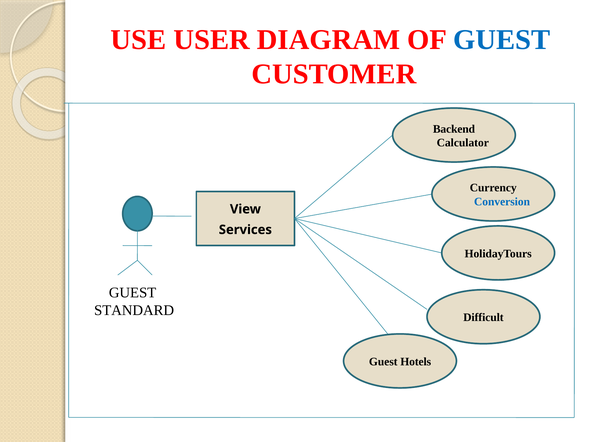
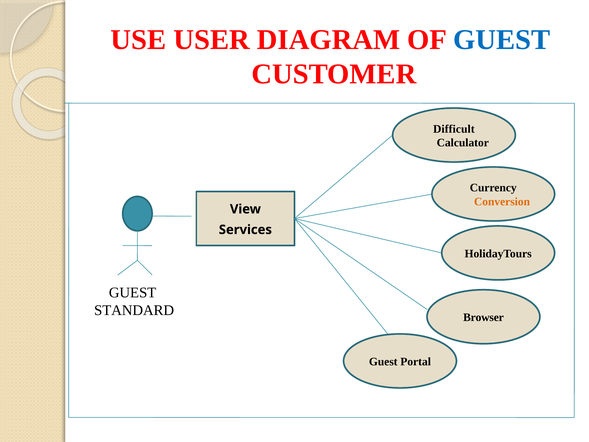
Backend: Backend -> Difficult
Conversion colour: blue -> orange
Difficult: Difficult -> Browser
Hotels: Hotels -> Portal
